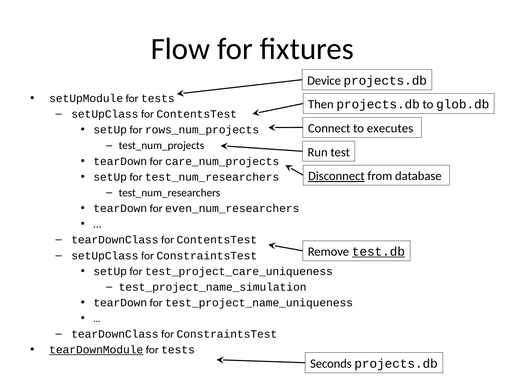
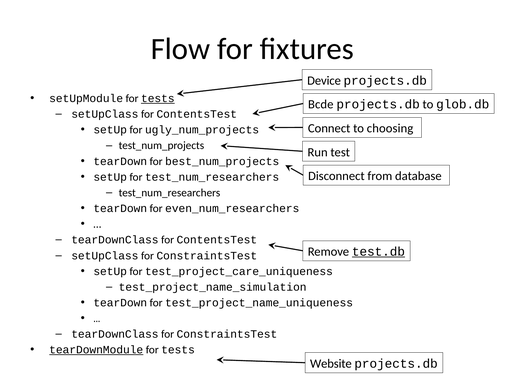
tests at (158, 98) underline: none -> present
Then: Then -> Bcde
executes: executes -> choosing
rows_num_projects: rows_num_projects -> ugly_num_projects
care_num_projects: care_num_projects -> best_num_projects
Disconnect underline: present -> none
Seconds: Seconds -> Website
